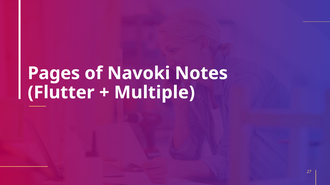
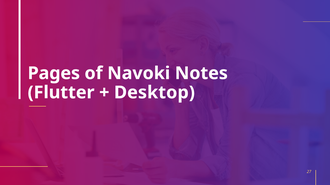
Multiple: Multiple -> Desktop
